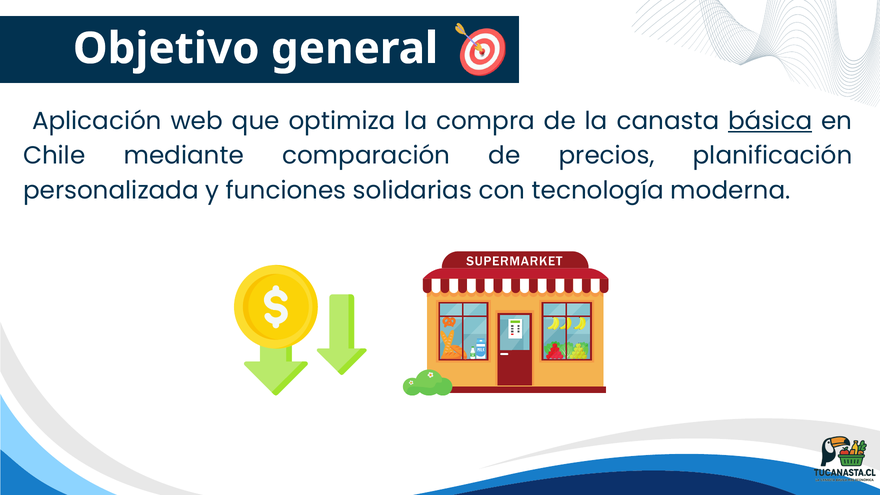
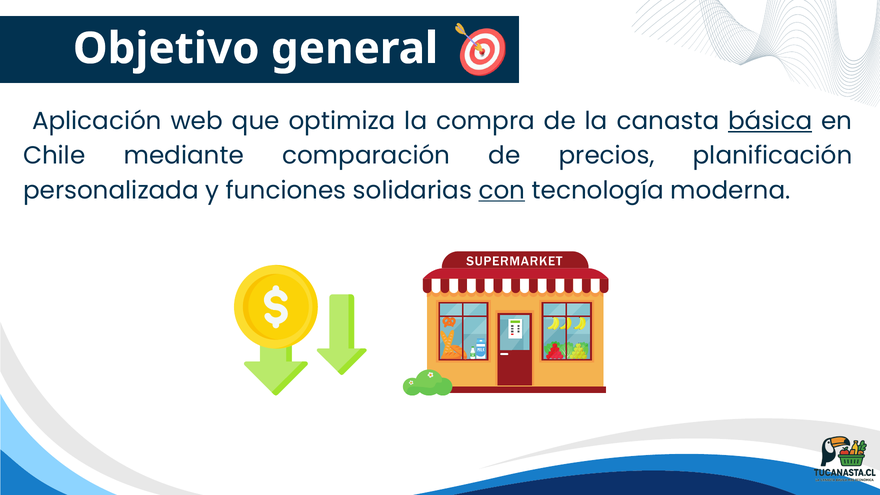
con underline: none -> present
